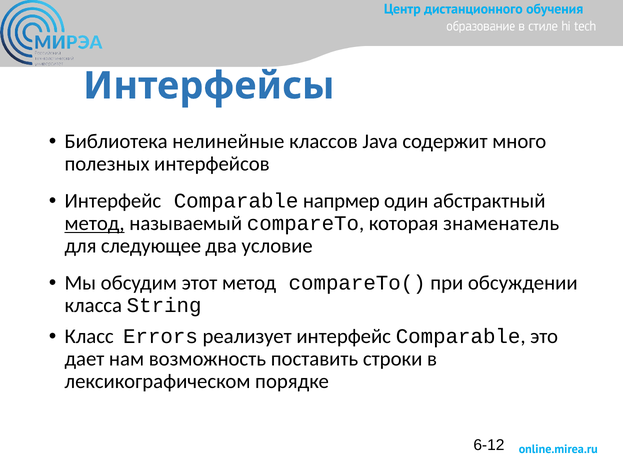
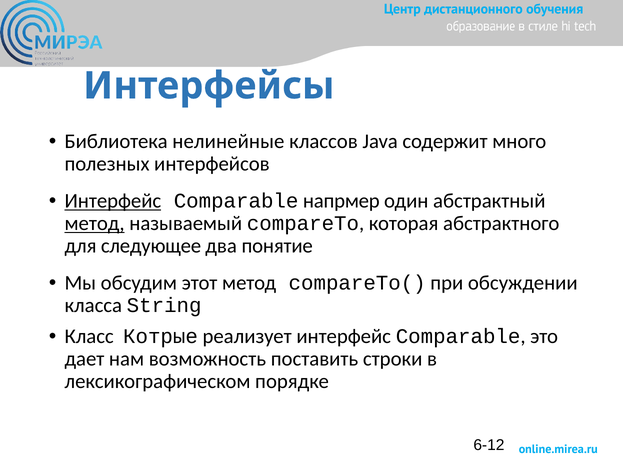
Интерфейс at (113, 201) underline: none -> present
знаменатель: знаменатель -> абстрактного
условие: условие -> понятие
Errors: Errors -> Котрые
